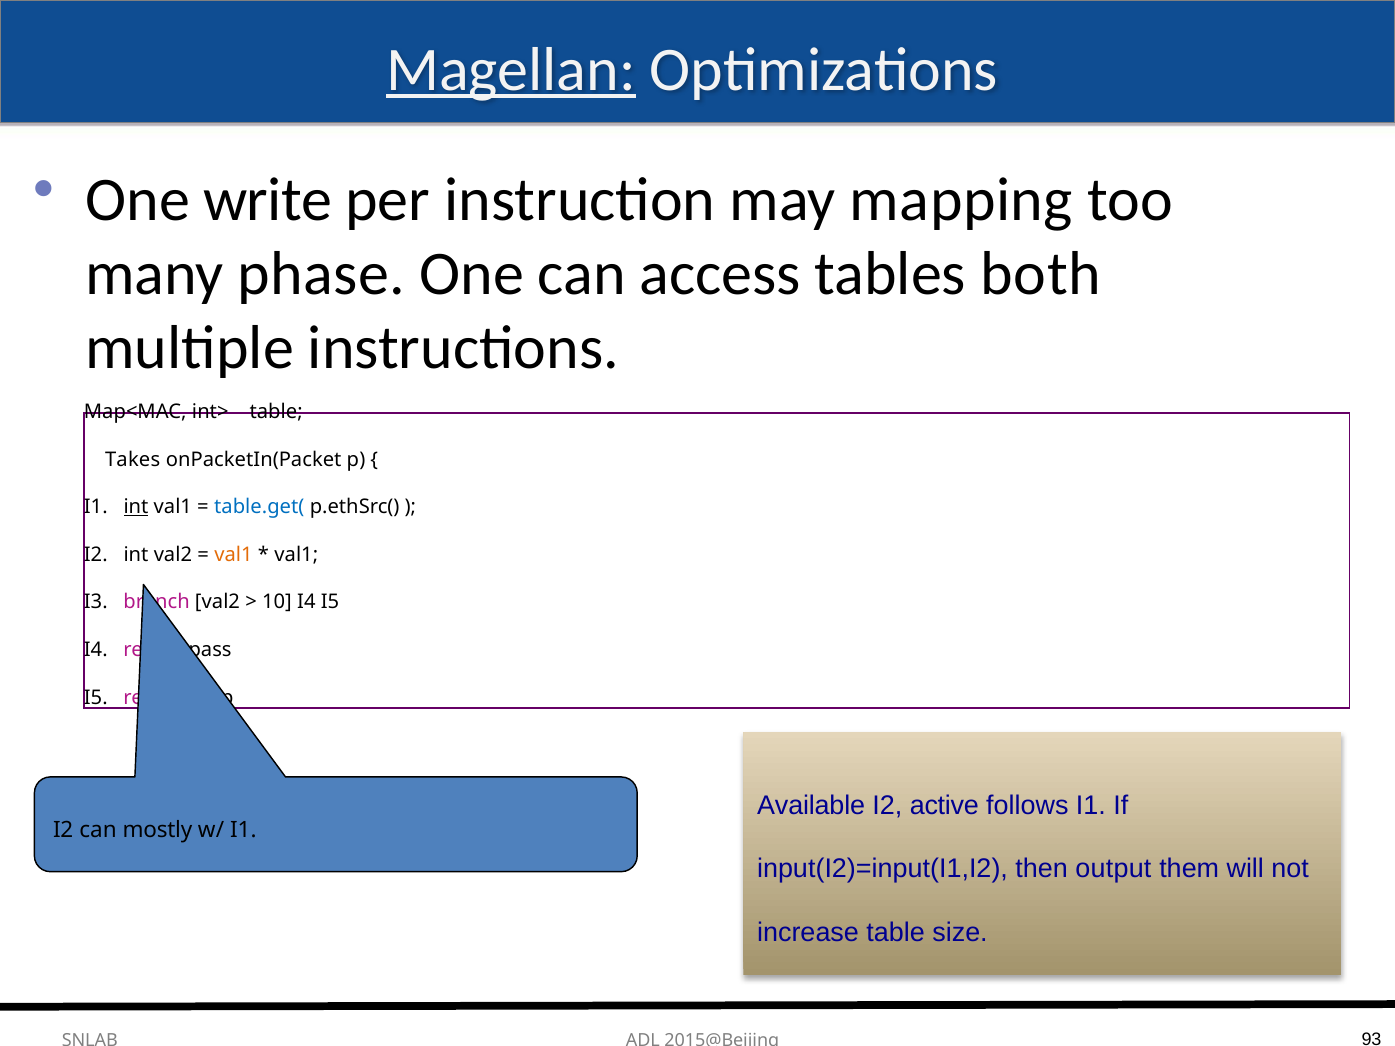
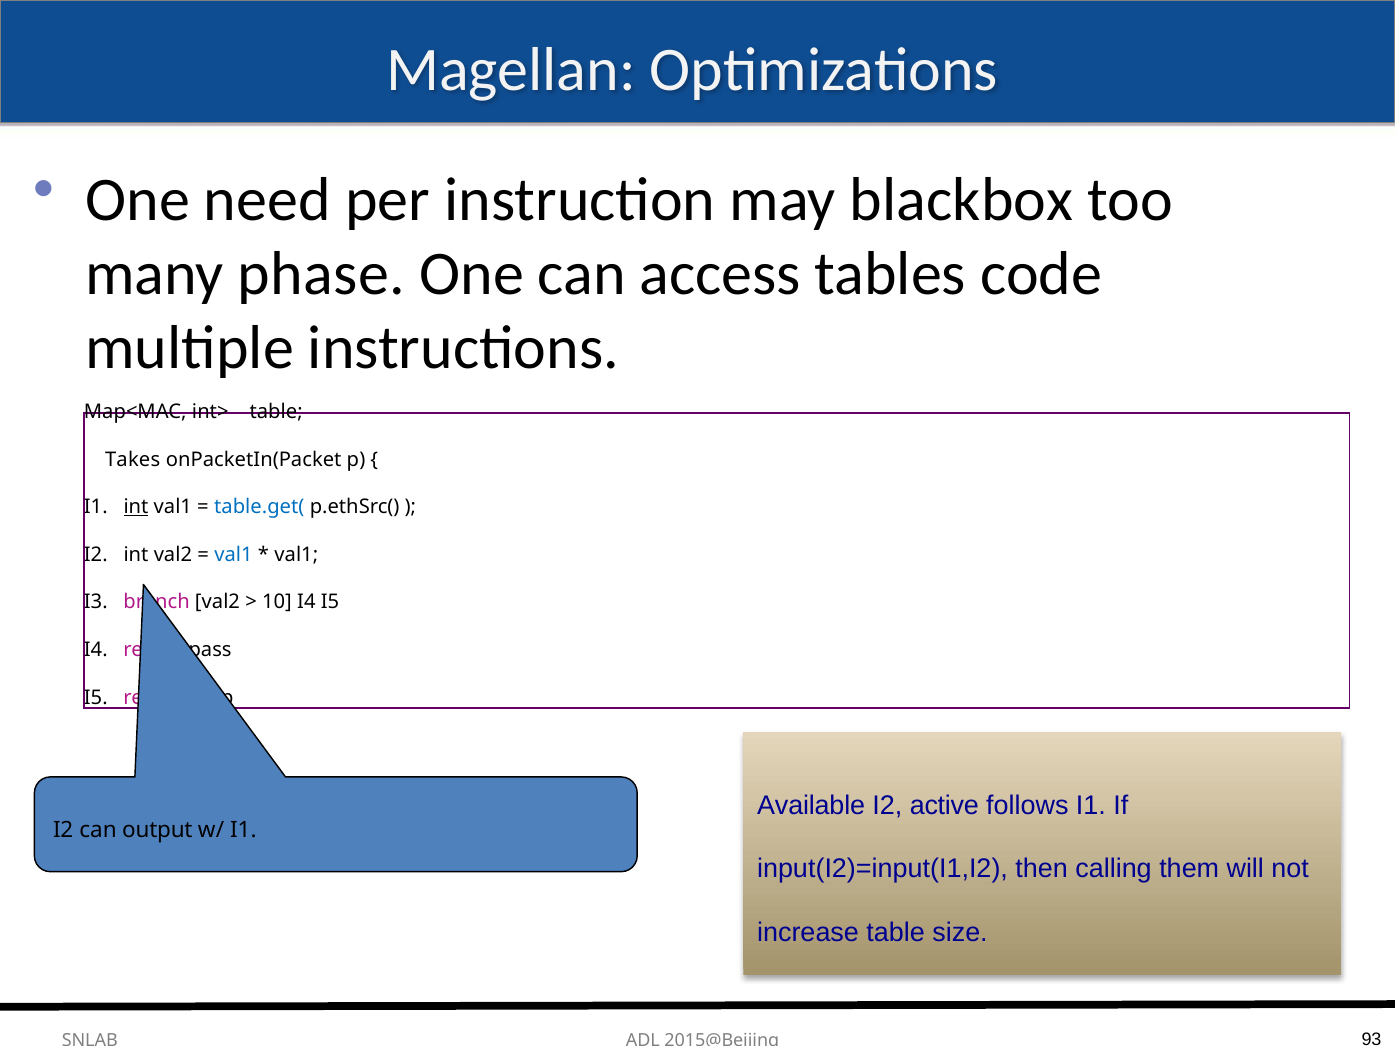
Magellan underline: present -> none
write: write -> need
mapping: mapping -> blackbox
both: both -> code
val1 at (233, 555) colour: orange -> blue
mostly: mostly -> output
output: output -> calling
